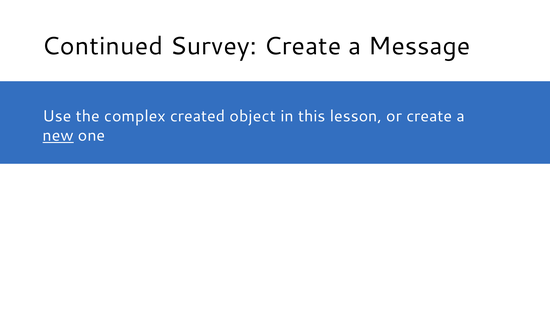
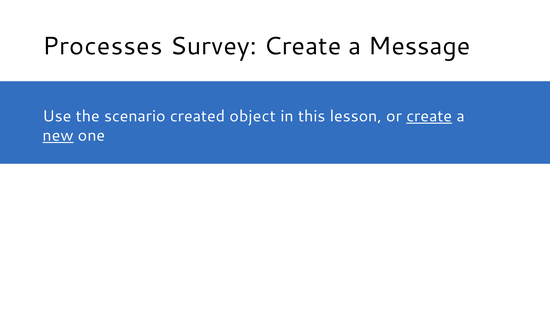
Continued: Continued -> Processes
complex: complex -> scenario
create at (429, 116) underline: none -> present
